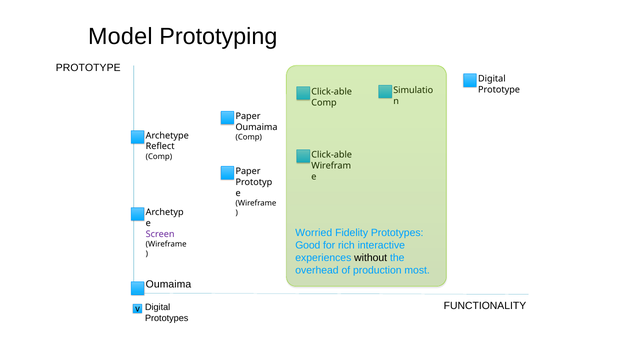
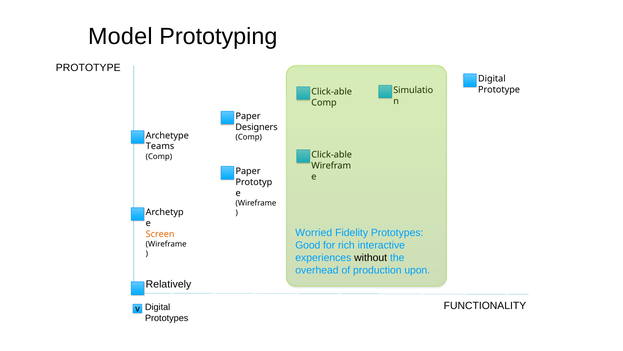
Oumaima at (257, 127): Oumaima -> Designers
Reflect: Reflect -> Teams
Screen colour: purple -> orange
most: most -> upon
Oumaima at (168, 284): Oumaima -> Relatively
